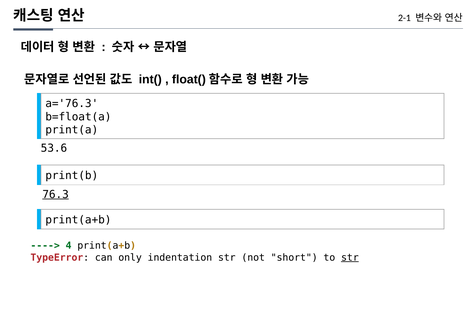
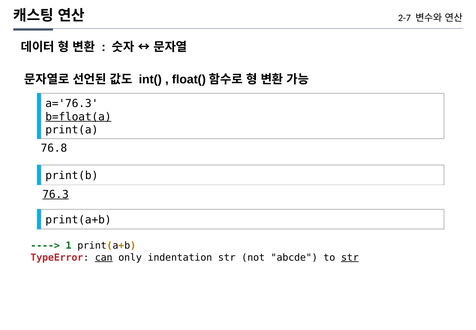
2-1: 2-1 -> 2-7
b=float(a underline: none -> present
53.6: 53.6 -> 76.8
4: 4 -> 1
can underline: none -> present
short: short -> abcde
